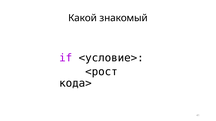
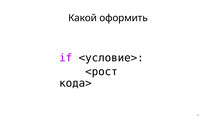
знакомый: знакомый -> оформить
